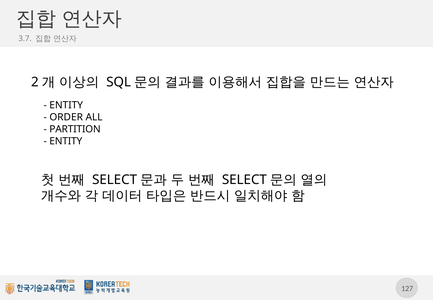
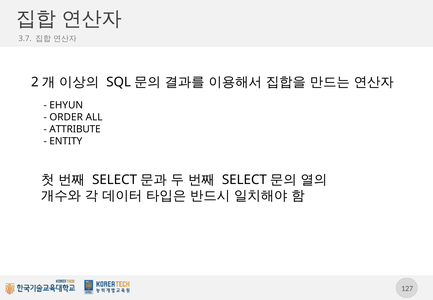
ENTITY at (66, 105): ENTITY -> EHYUN
PARTITION: PARTITION -> ATTRIBUTE
